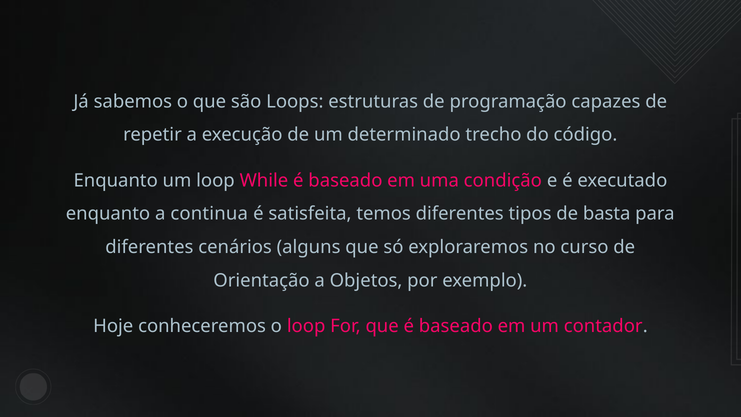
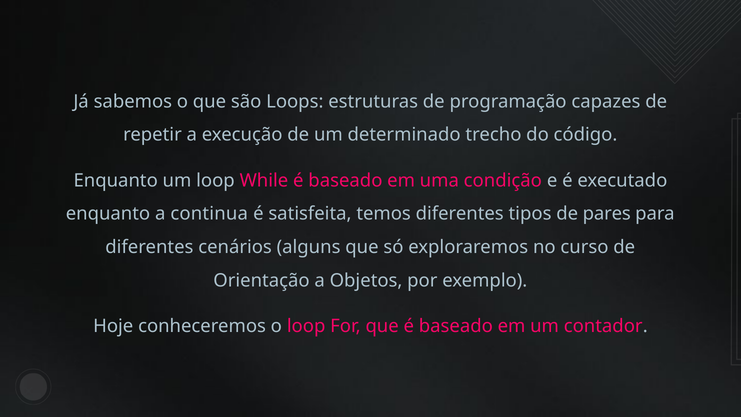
basta: basta -> pares
